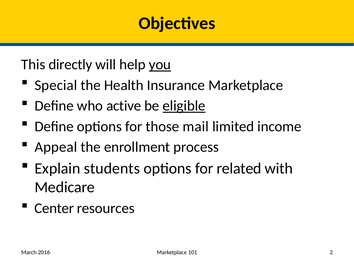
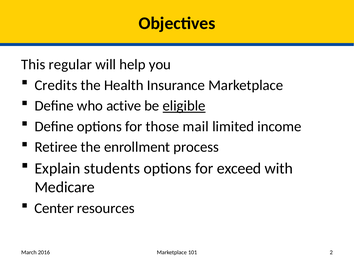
directly: directly -> regular
you underline: present -> none
Special: Special -> Credits
Appeal: Appeal -> Retiree
related: related -> exceed
